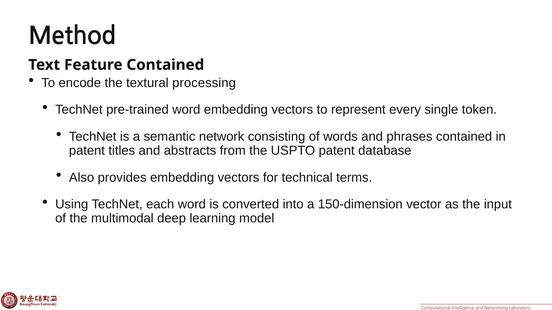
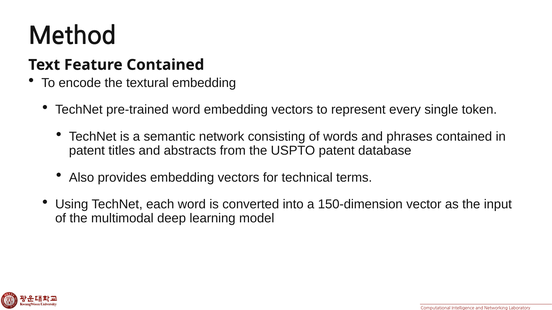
textural processing: processing -> embedding
